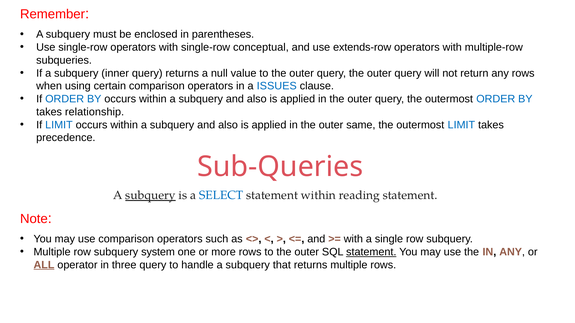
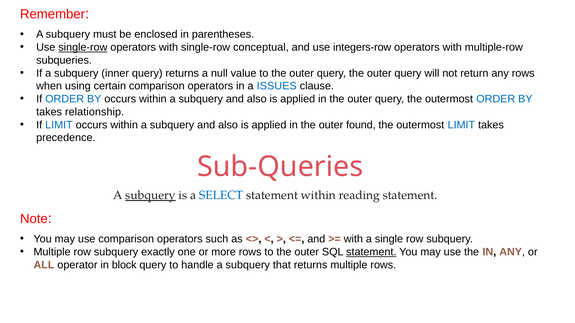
single-row at (83, 47) underline: none -> present
extends-row: extends-row -> integers-row
same: same -> found
system: system -> exactly
ALL underline: present -> none
three: three -> block
